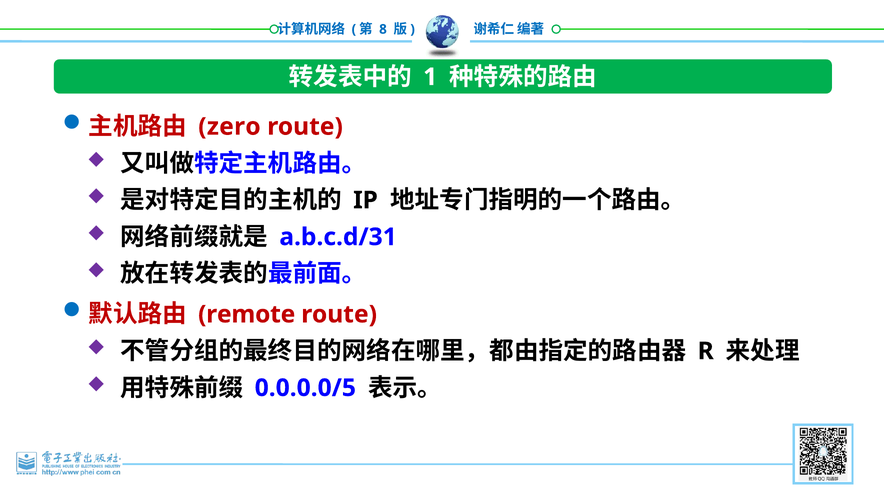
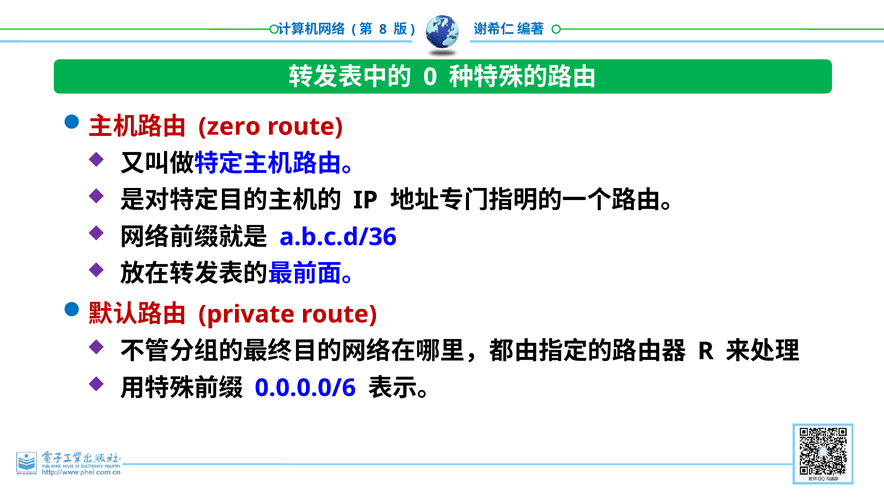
1: 1 -> 0
a.b.c.d/31: a.b.c.d/31 -> a.b.c.d/36
remote: remote -> private
0.0.0.0/5: 0.0.0.0/5 -> 0.0.0.0/6
